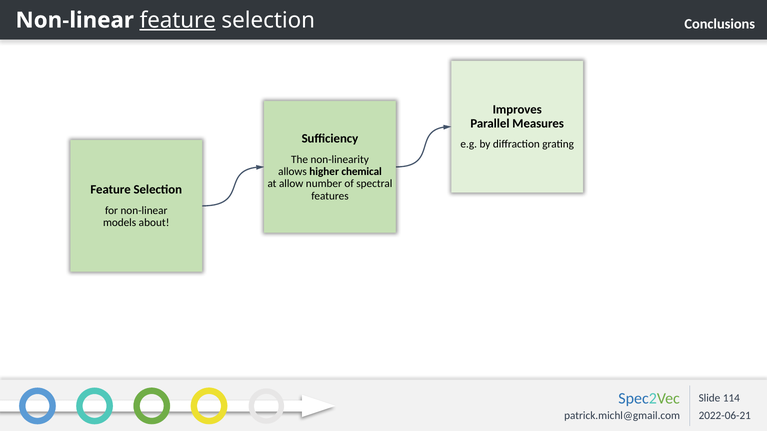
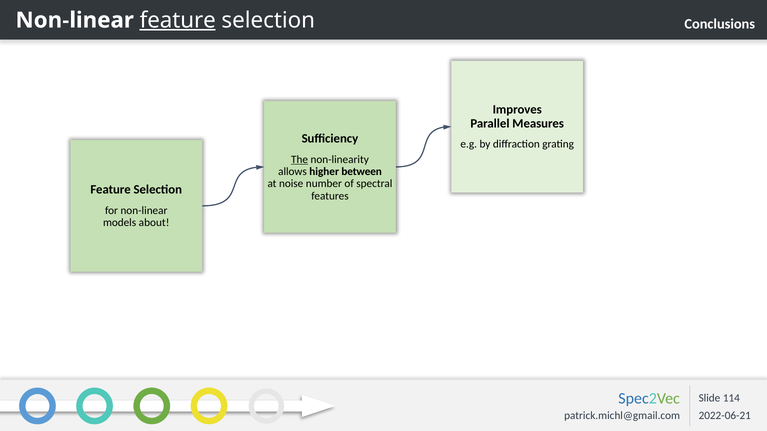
The underline: none -> present
chemical: chemical -> between
allow: allow -> noise
